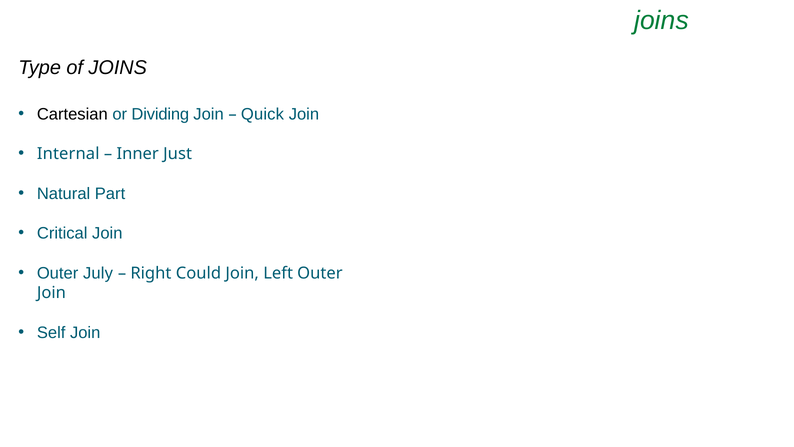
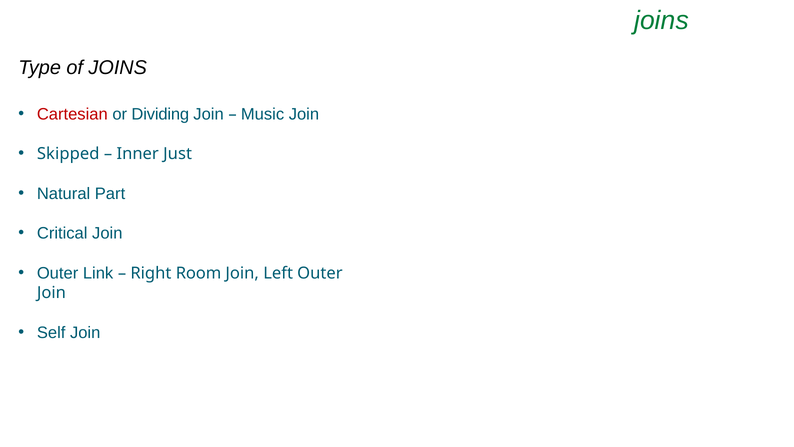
Cartesian colour: black -> red
Quick: Quick -> Music
Internal: Internal -> Skipped
July: July -> Link
Could: Could -> Room
